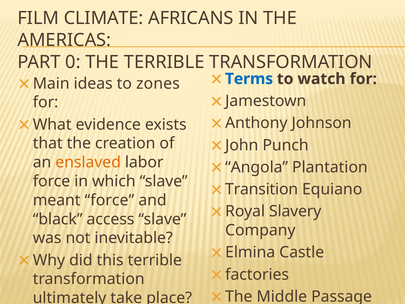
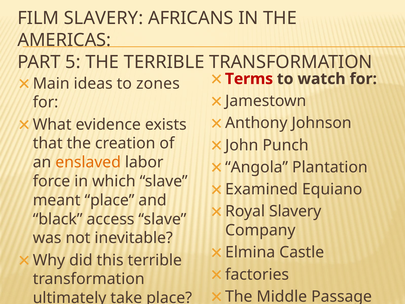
FILM CLIMATE: CLIMATE -> SLAVERY
0: 0 -> 5
Terms colour: blue -> red
Transition: Transition -> Examined
meant force: force -> place
